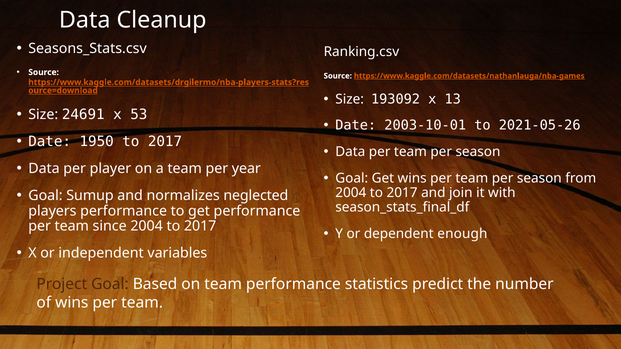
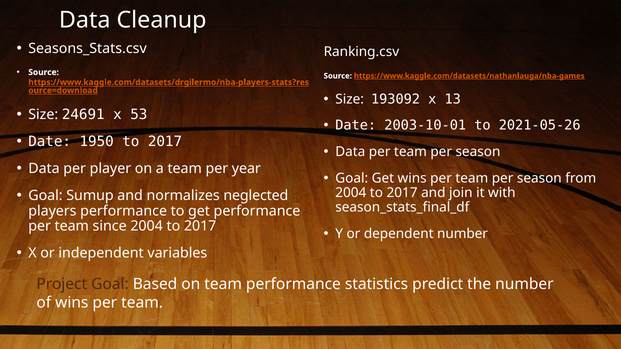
dependent enough: enough -> number
